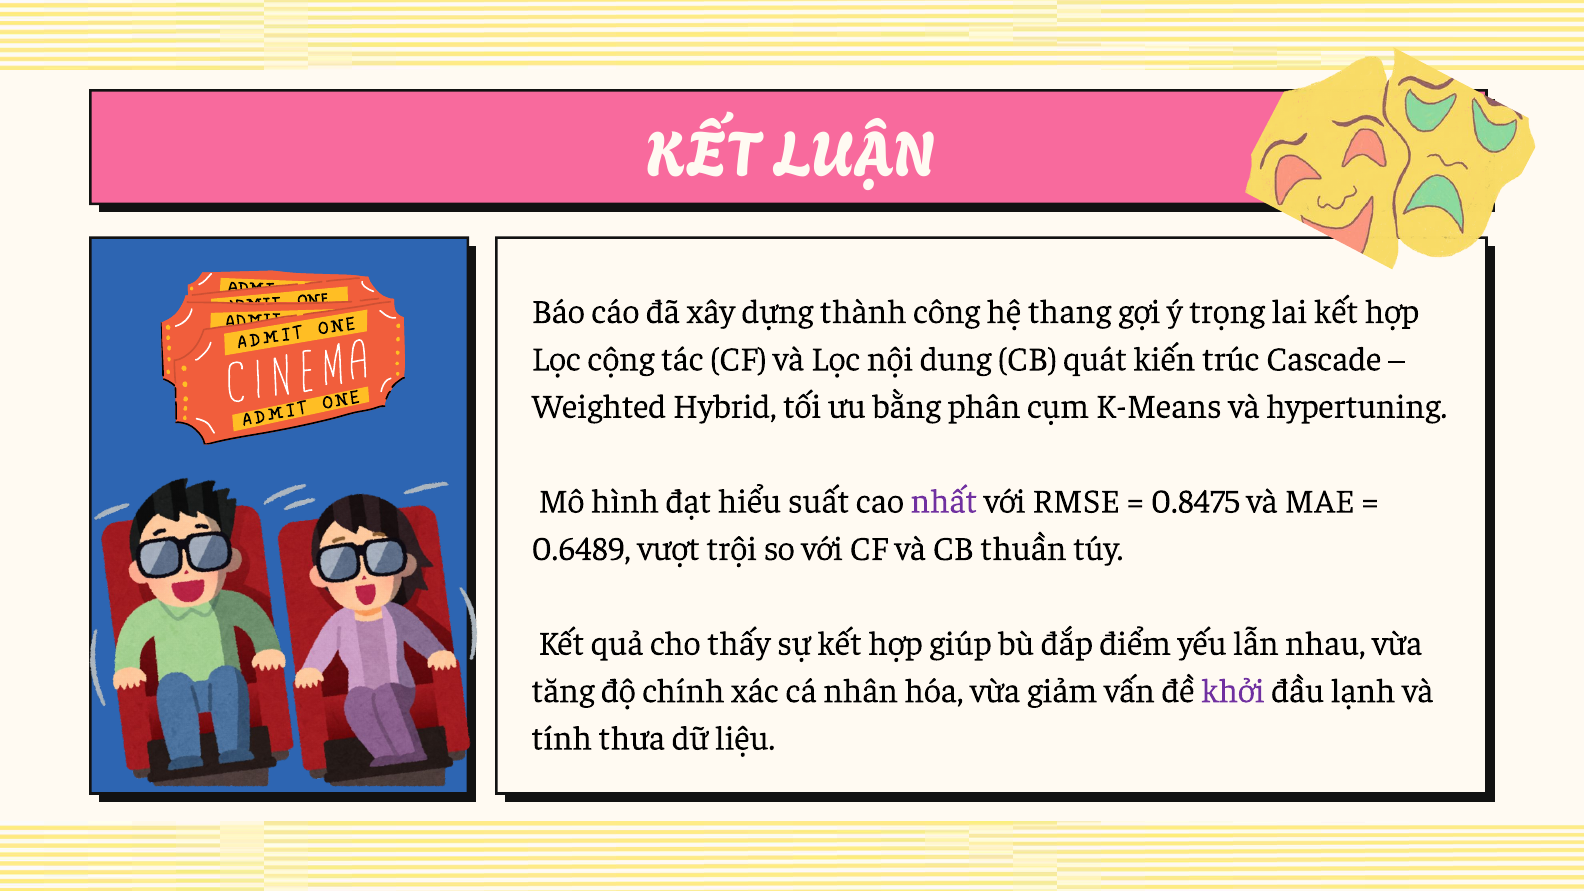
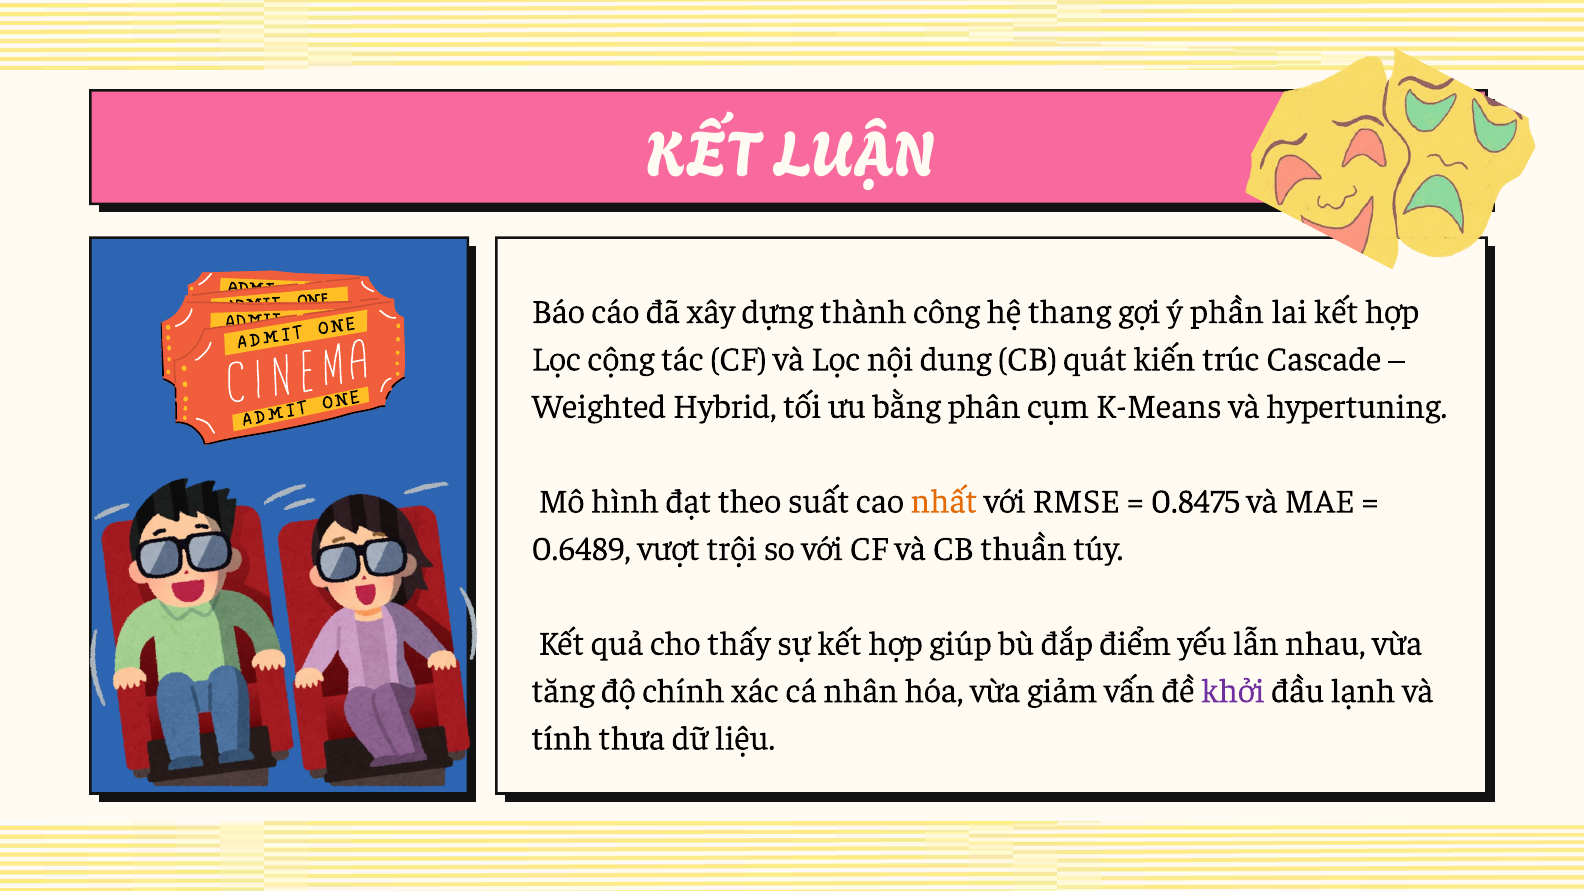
trọng: trọng -> phần
hiểu: hiểu -> theo
nhất colour: purple -> orange
